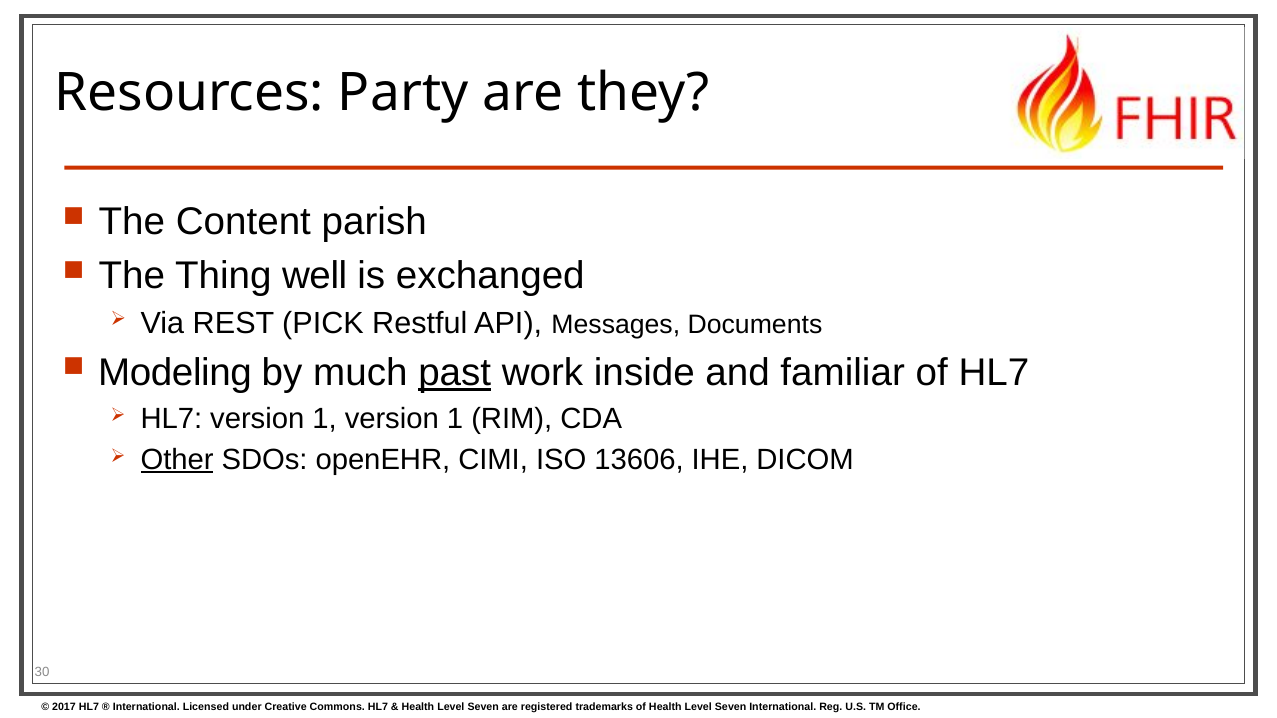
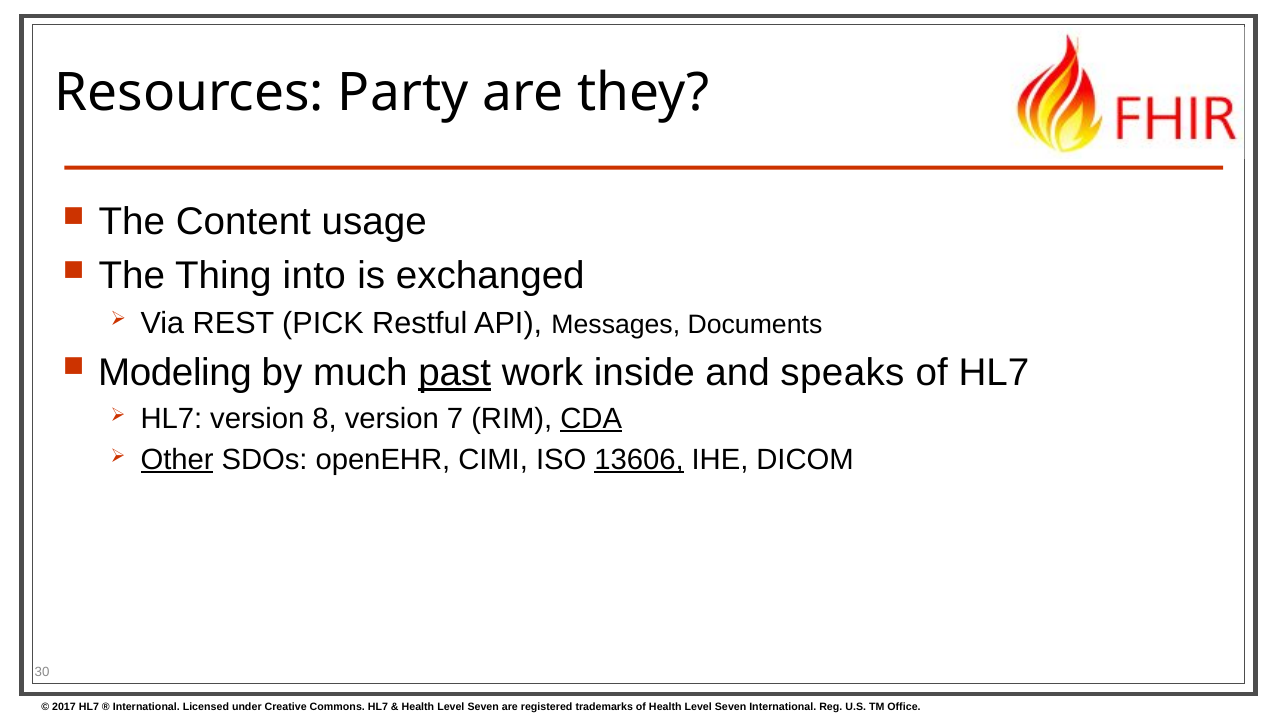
parish: parish -> usage
well: well -> into
familiar: familiar -> speaks
HL7 version 1: 1 -> 8
1 at (455, 419): 1 -> 7
CDA underline: none -> present
13606 underline: none -> present
